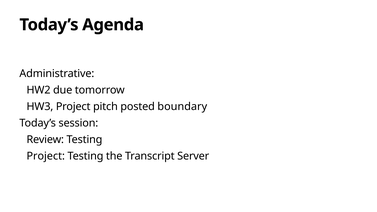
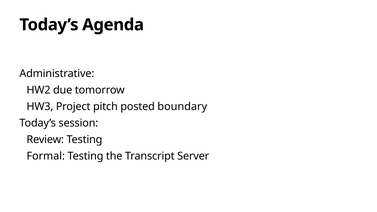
Project at (46, 156): Project -> Formal
